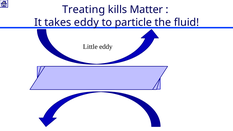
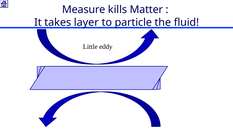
Treating: Treating -> Measure
takes eddy: eddy -> layer
